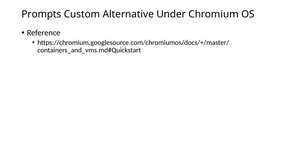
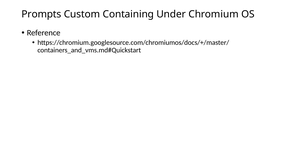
Alternative: Alternative -> Containing
